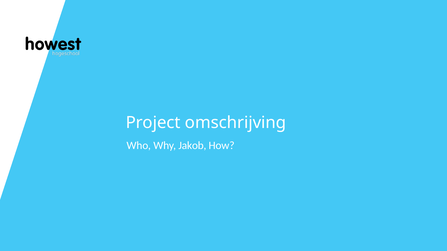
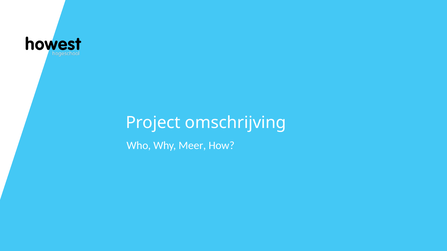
Jakob: Jakob -> Meer
